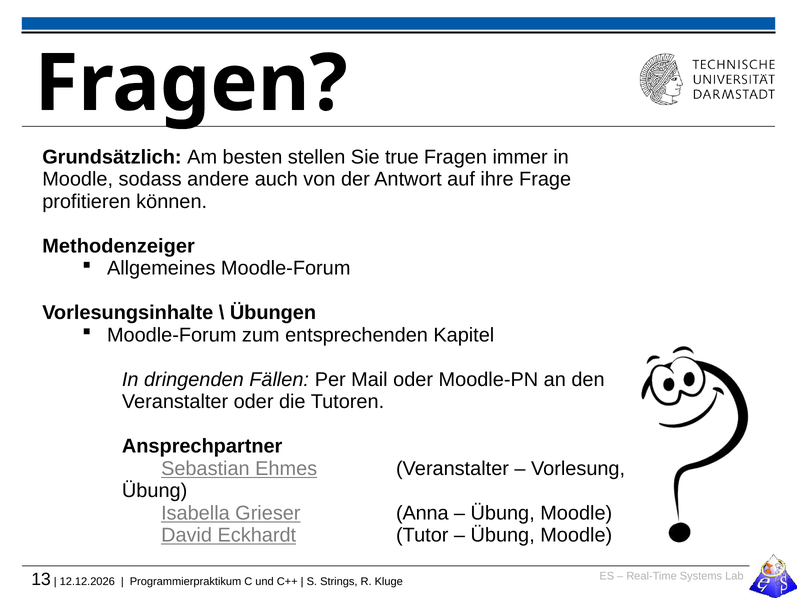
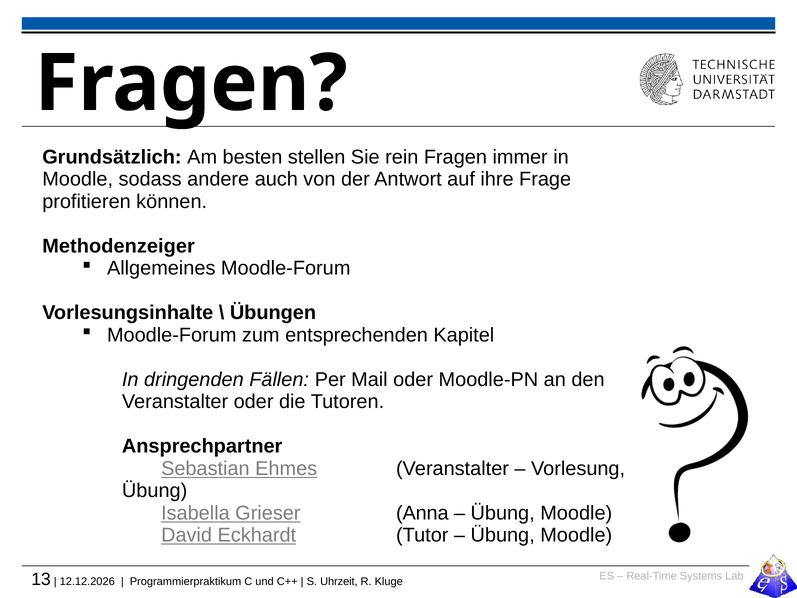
true: true -> rein
Strings: Strings -> Uhrzeit
